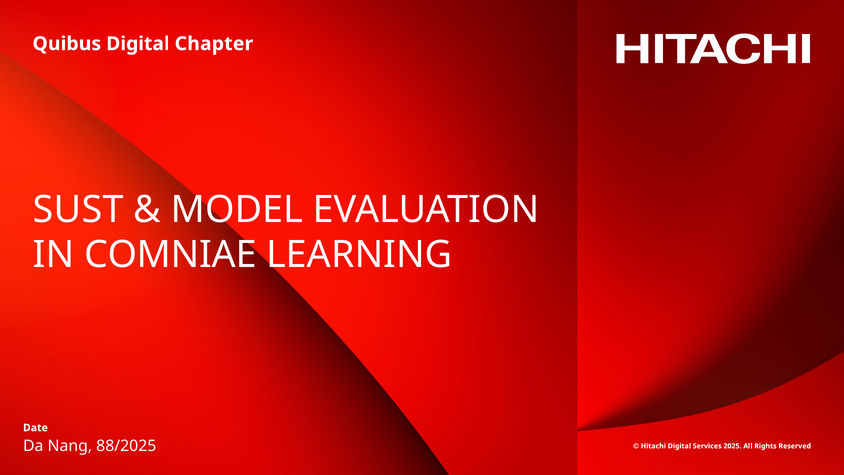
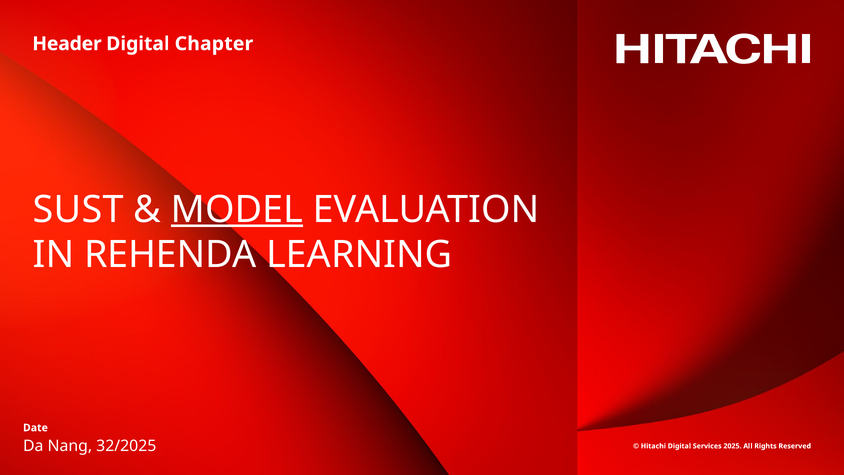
Quibus: Quibus -> Header
MODEL underline: none -> present
COMNIAE: COMNIAE -> REHENDA
88/2025: 88/2025 -> 32/2025
